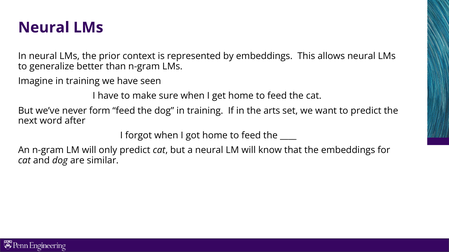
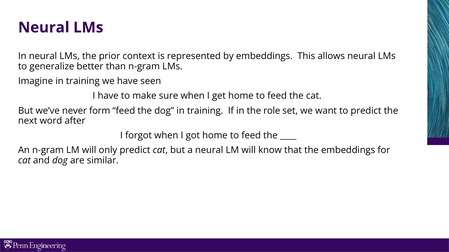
arts: arts -> role
